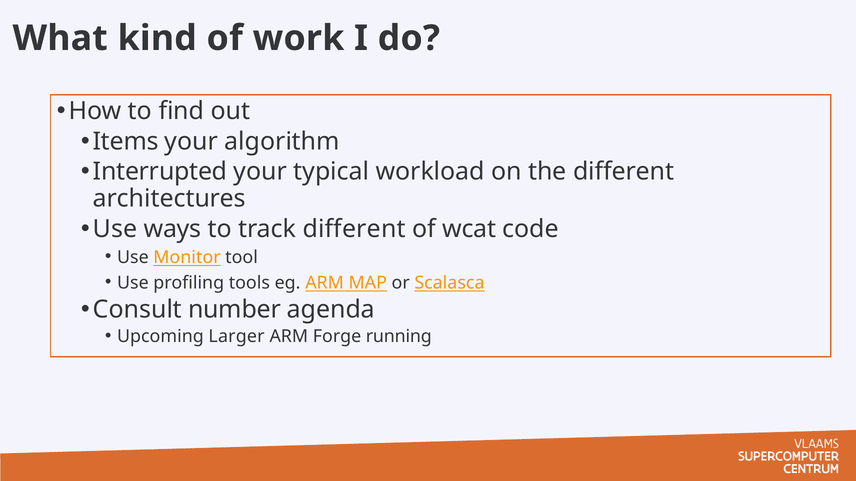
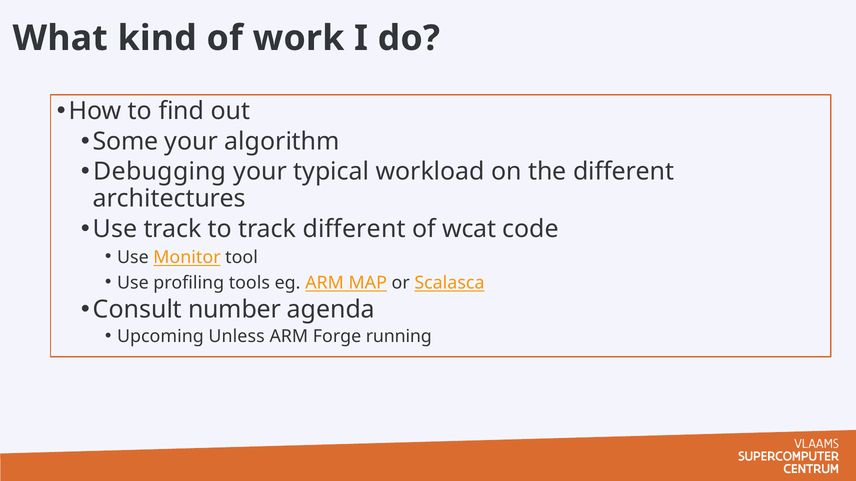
Items: Items -> Some
Interrupted: Interrupted -> Debugging
Use ways: ways -> track
Larger: Larger -> Unless
